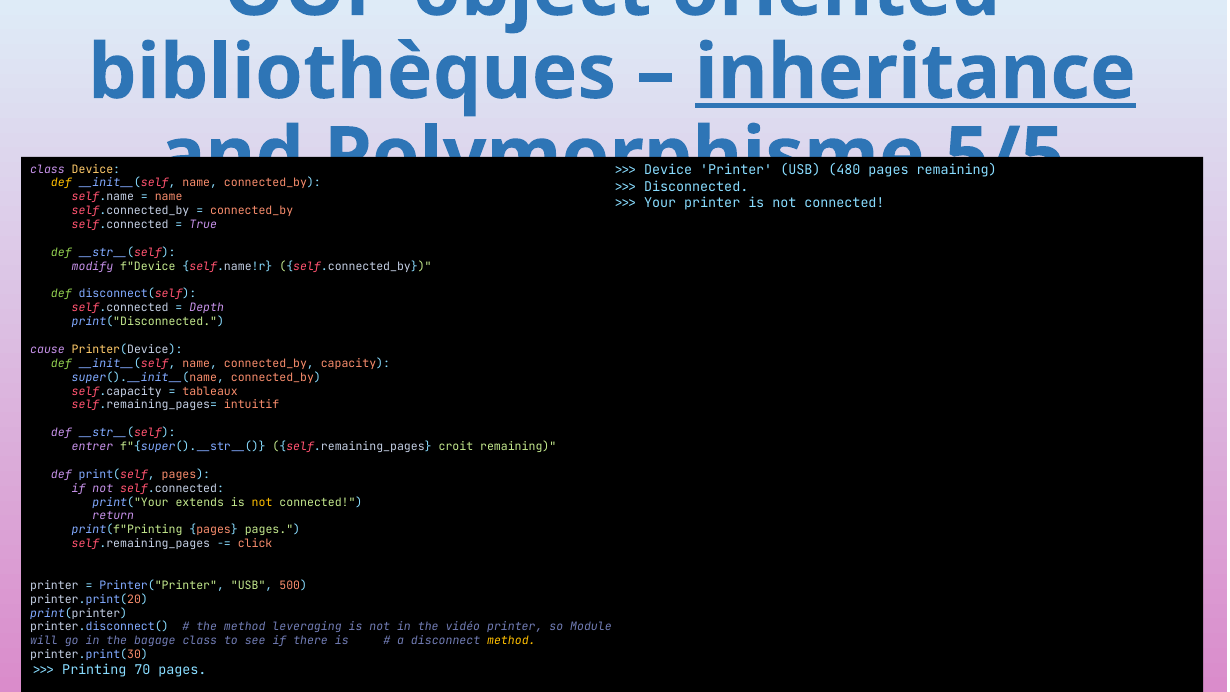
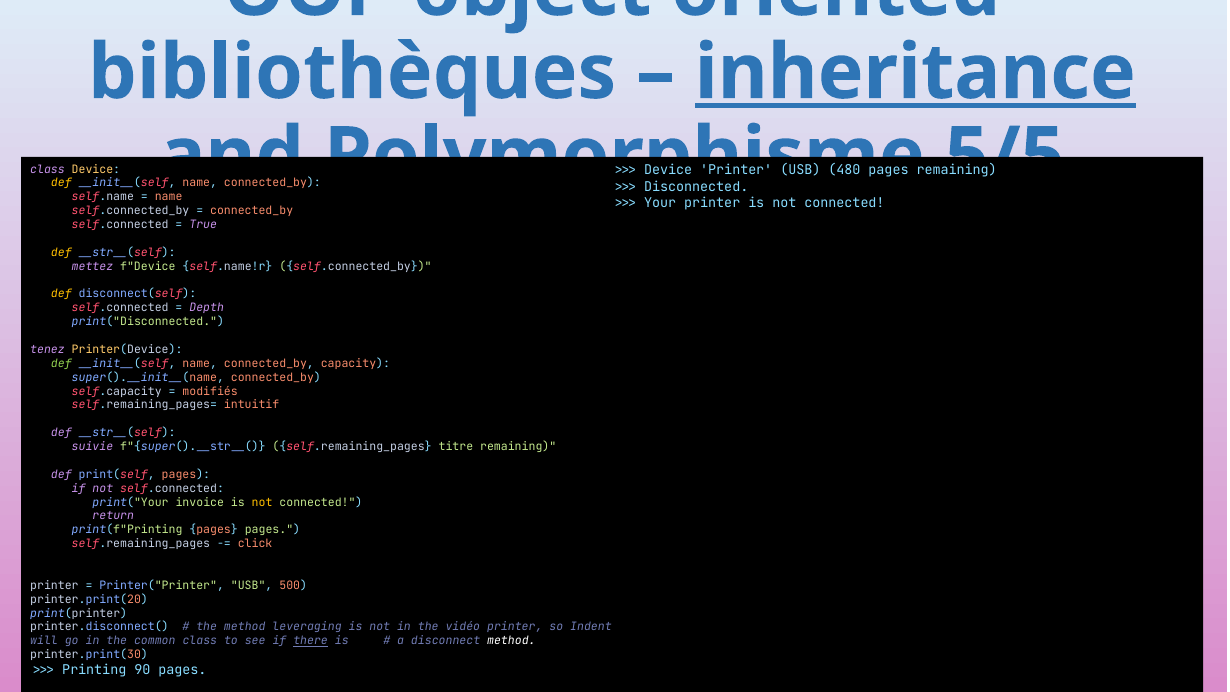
def at (61, 252) colour: light green -> yellow
modify: modify -> mettez
def at (61, 294) colour: light green -> yellow
cause: cause -> tenez
tableaux: tableaux -> modifiés
entrer: entrer -> suivie
croit: croit -> titre
extends: extends -> invoice
Module: Module -> Indent
bagage: bagage -> common
there underline: none -> present
method at (511, 641) colour: yellow -> white
70: 70 -> 90
